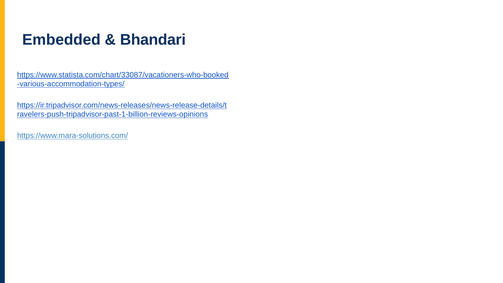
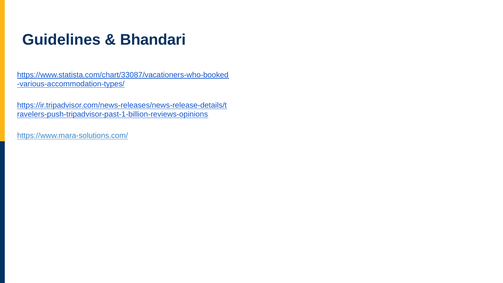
Embedded: Embedded -> Guidelines
